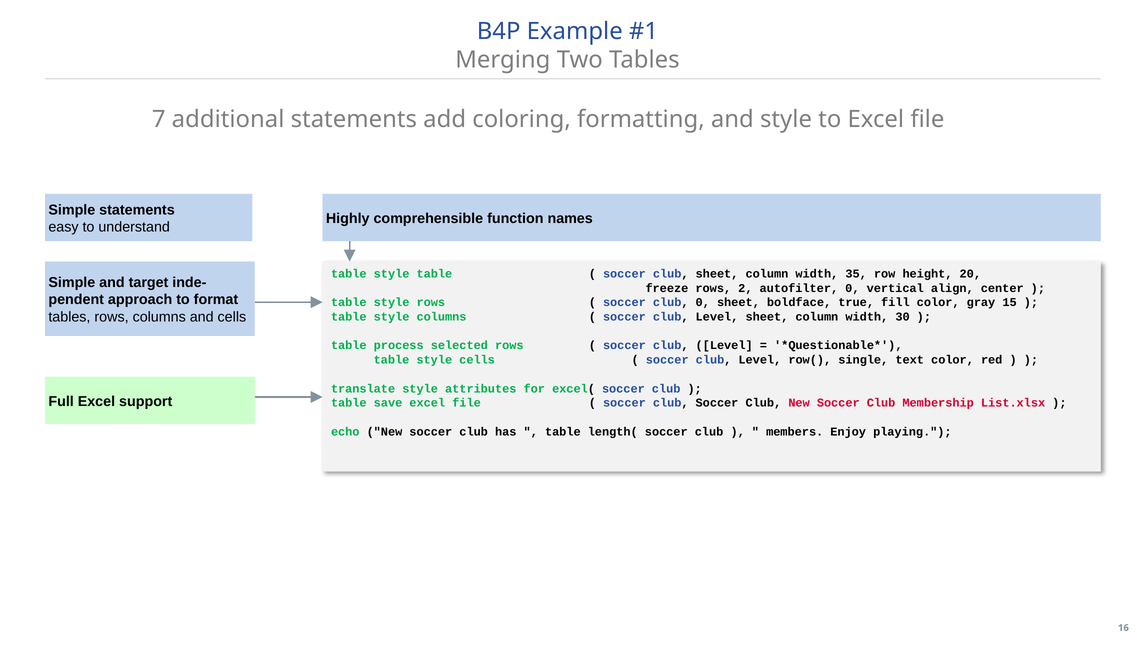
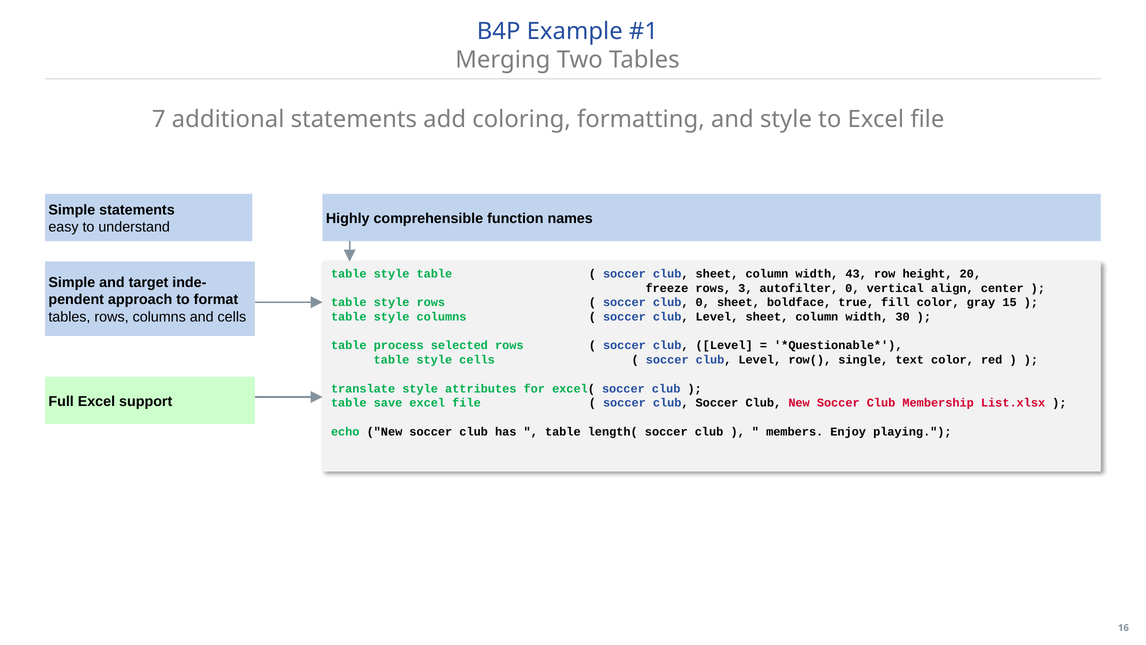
35: 35 -> 43
2: 2 -> 3
